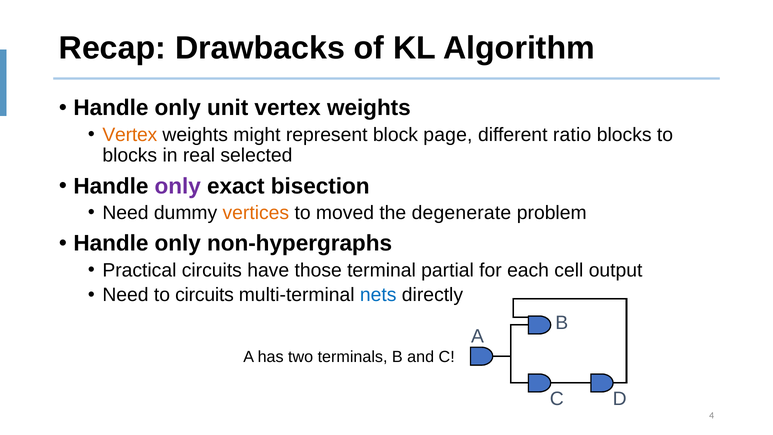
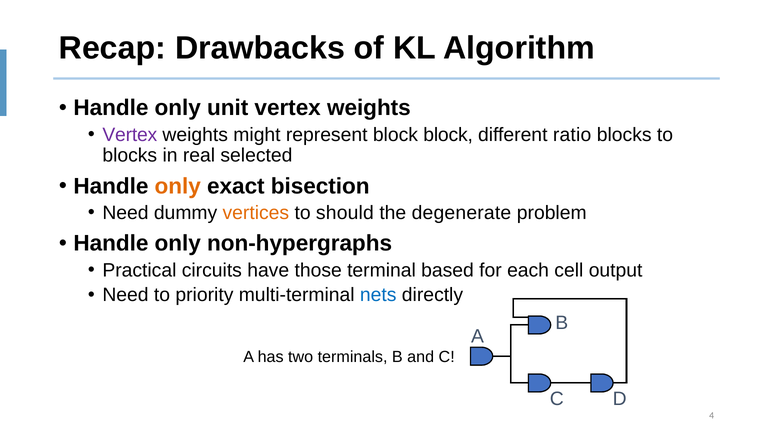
Vertex at (130, 135) colour: orange -> purple
block page: page -> block
only at (178, 186) colour: purple -> orange
moved: moved -> should
partial: partial -> based
to circuits: circuits -> priority
